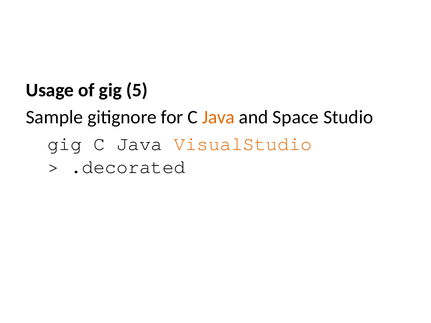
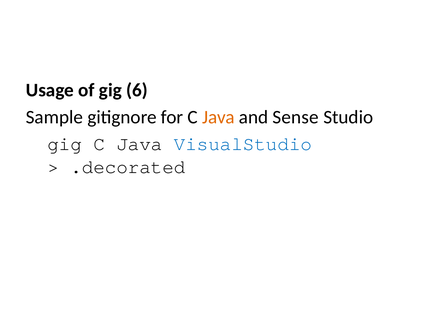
5: 5 -> 6
Space: Space -> Sense
VisualStudio colour: orange -> blue
